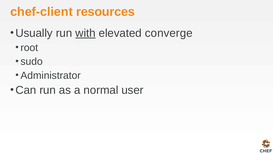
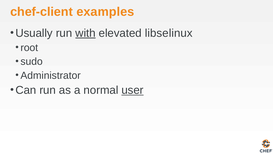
resources: resources -> examples
converge: converge -> libselinux
user underline: none -> present
